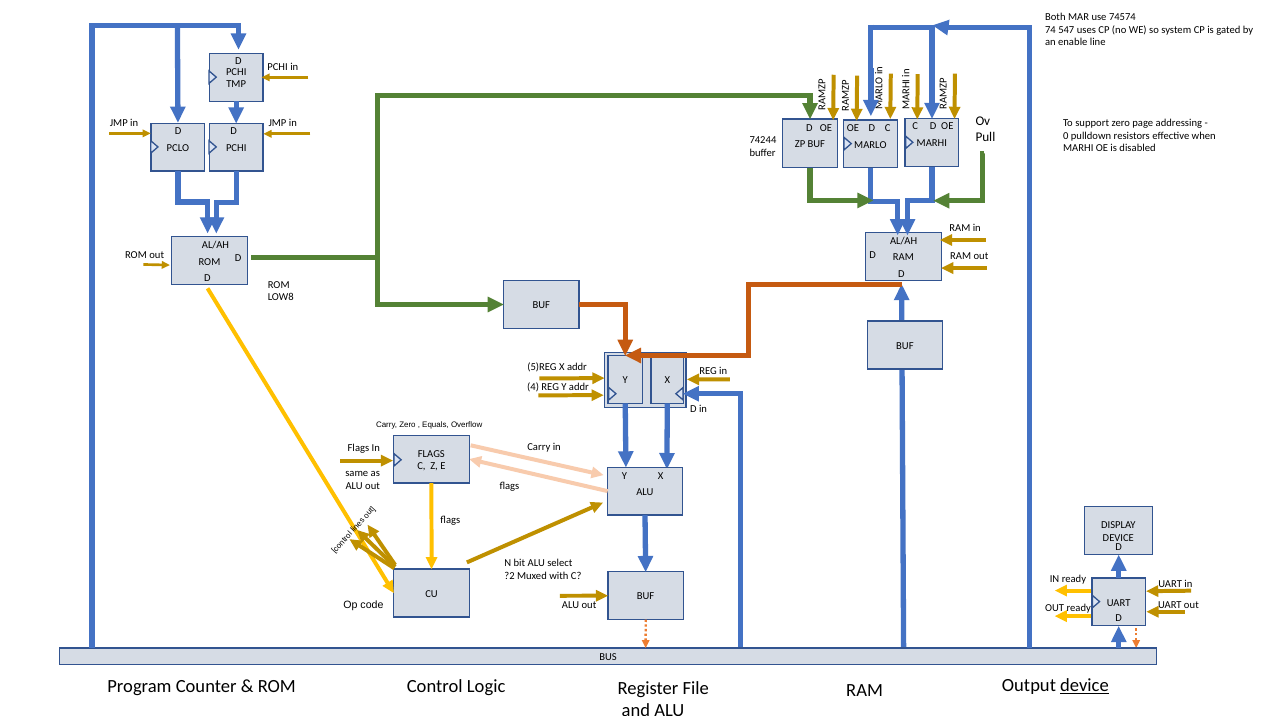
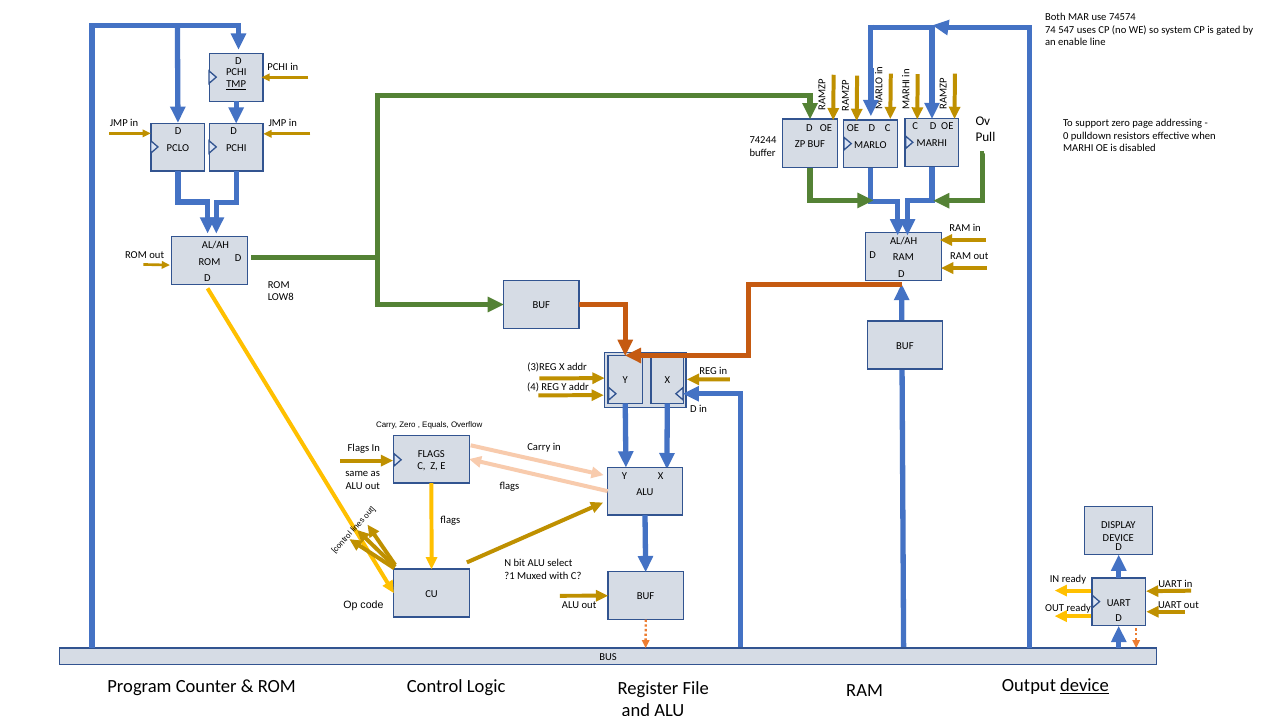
TMP underline: none -> present
5)REG: 5)REG -> 3)REG
?2: ?2 -> ?1
